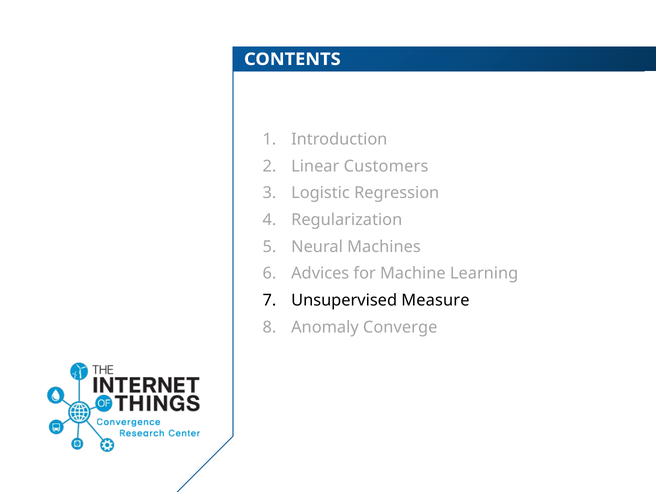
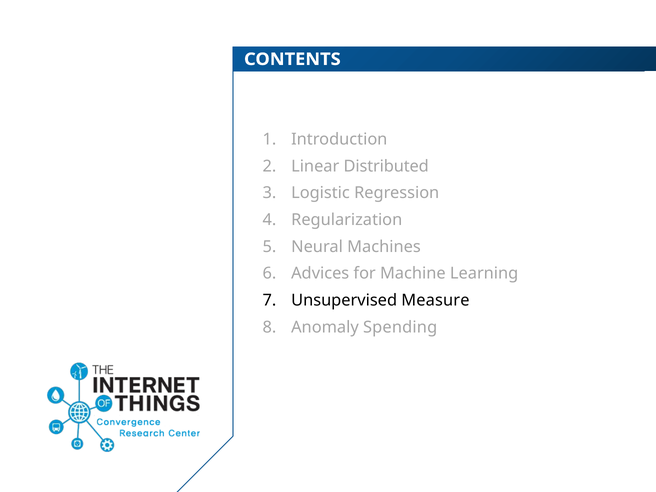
Customers: Customers -> Distributed
Converge: Converge -> Spending
